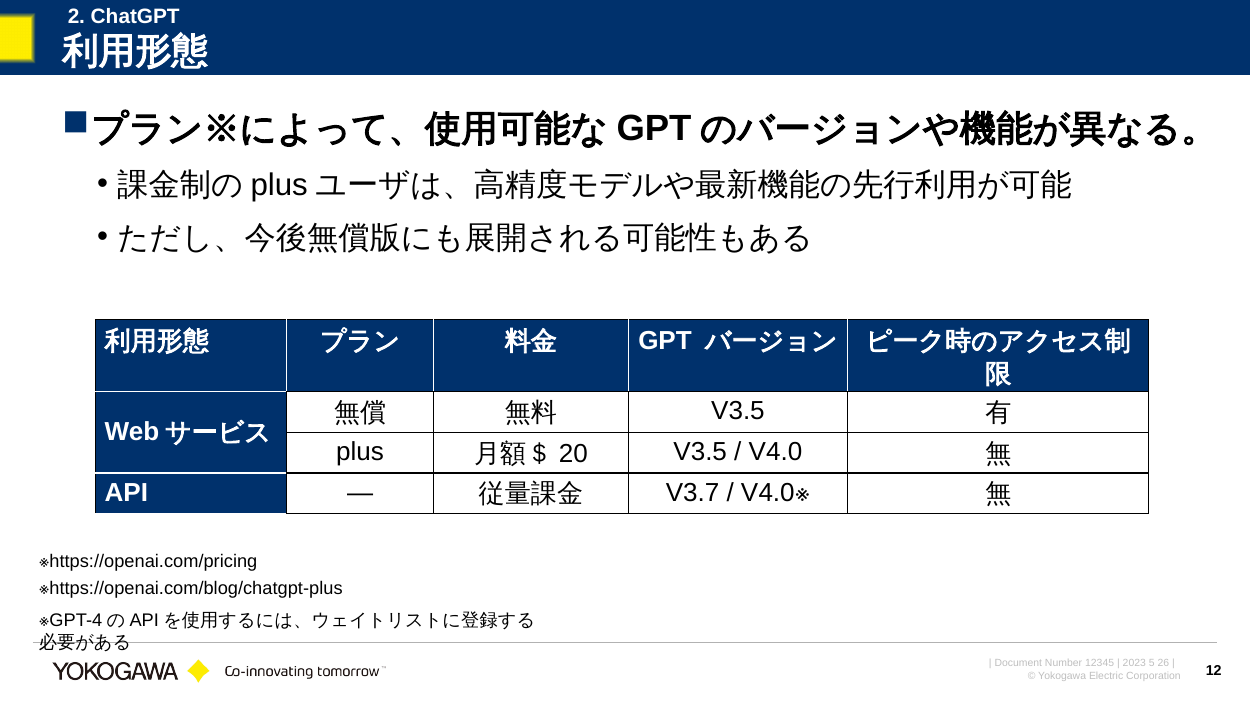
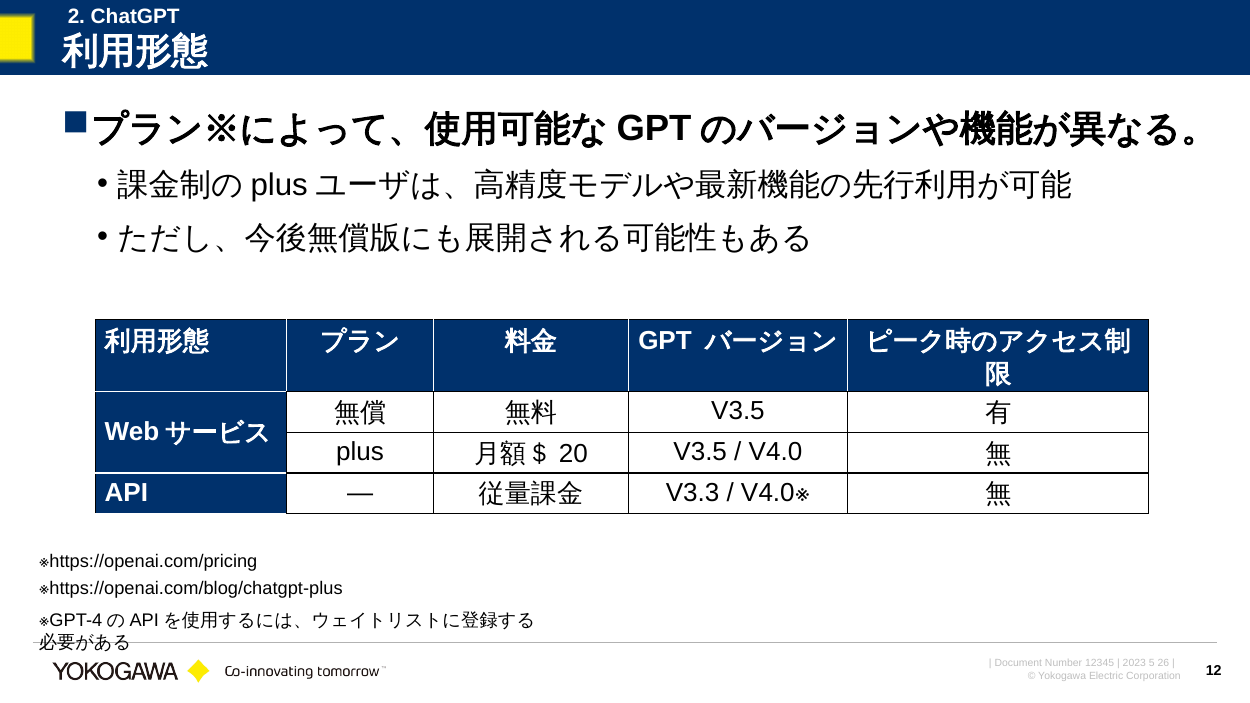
V3.7: V3.7 -> V3.3
